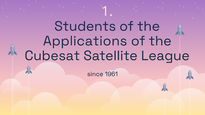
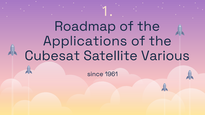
Students: Students -> Roadmap
League: League -> Various
